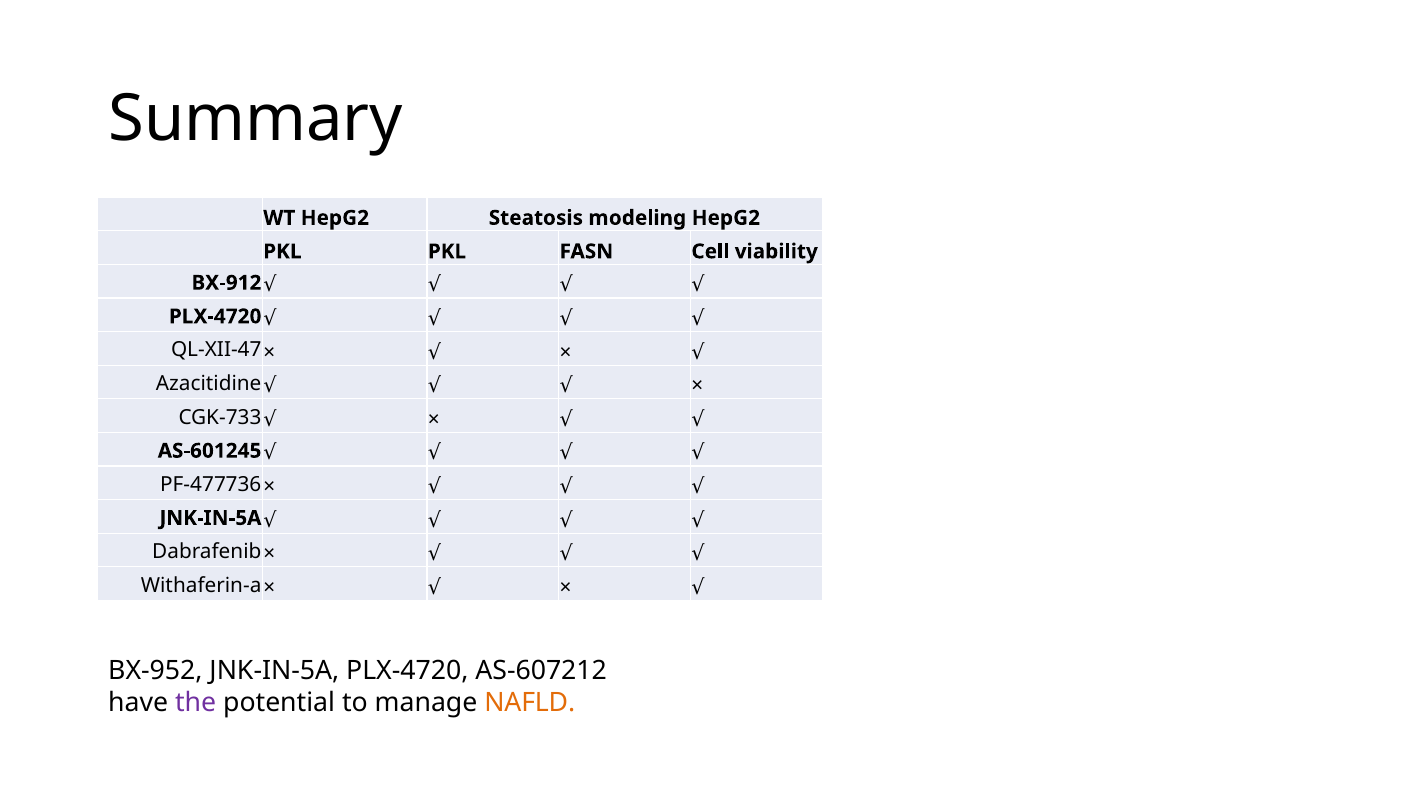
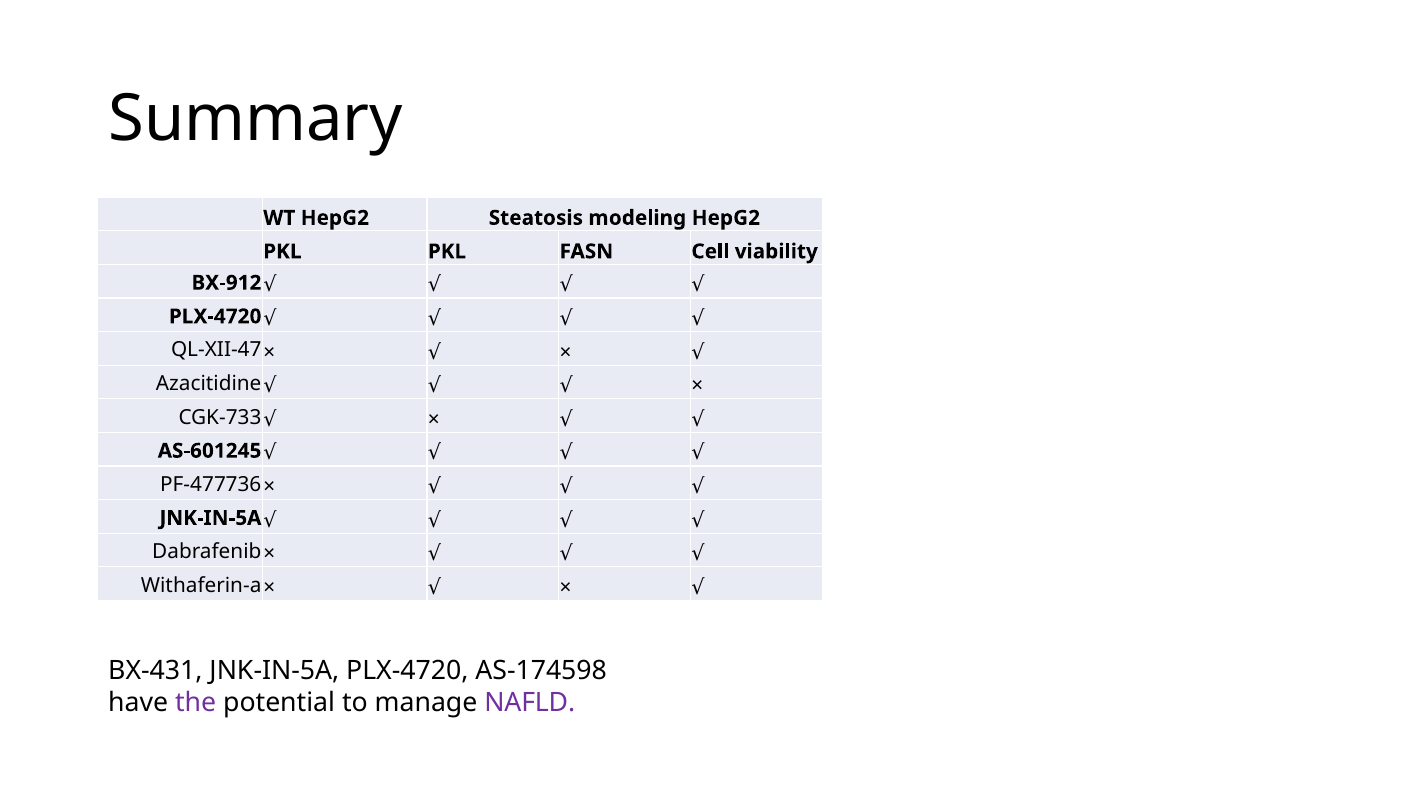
BX-952: BX-952 -> BX-431
AS-607212: AS-607212 -> AS-174598
NAFLD colour: orange -> purple
